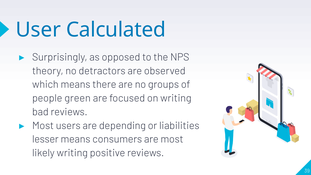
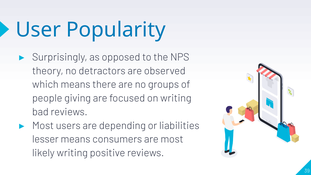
Calculated: Calculated -> Popularity
green: green -> giving
